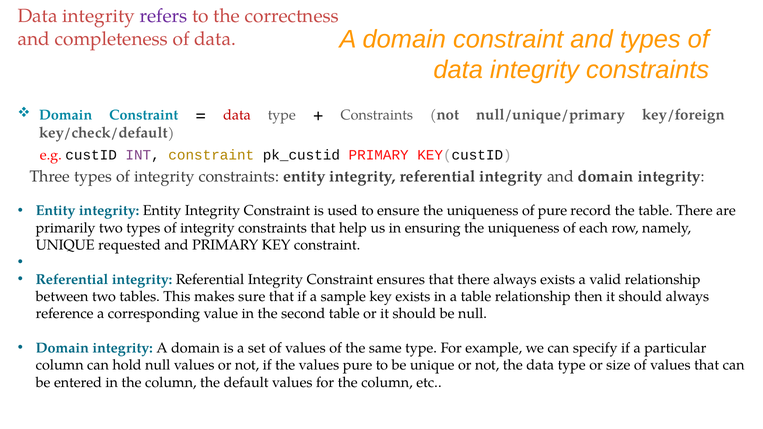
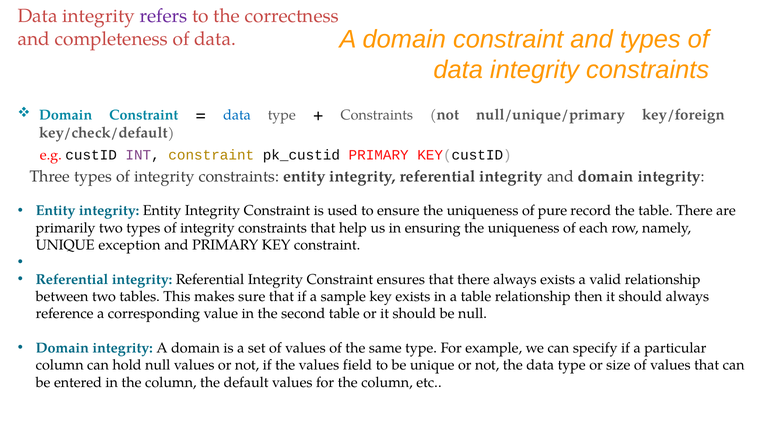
data at (237, 115) colour: red -> blue
requested: requested -> exception
values pure: pure -> field
